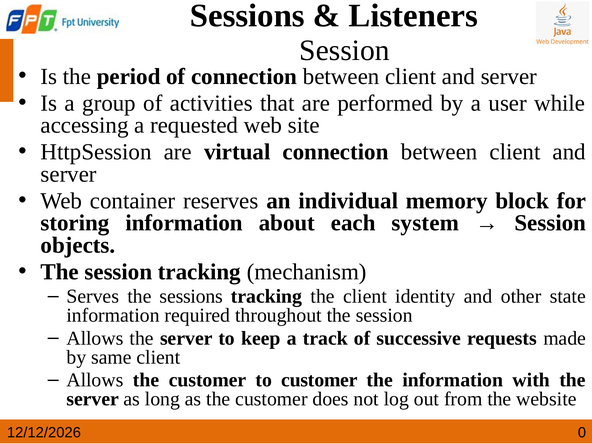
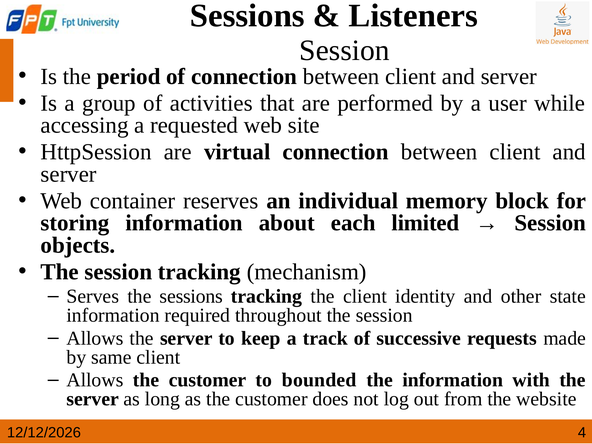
system: system -> limited
to customer: customer -> bounded
0: 0 -> 4
